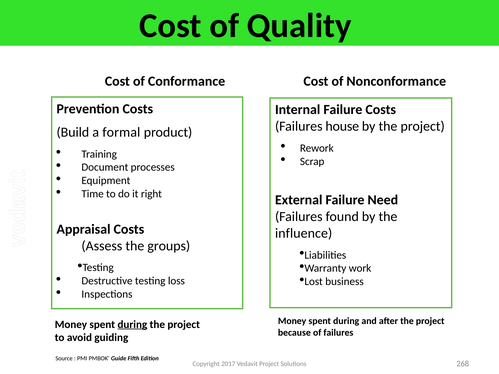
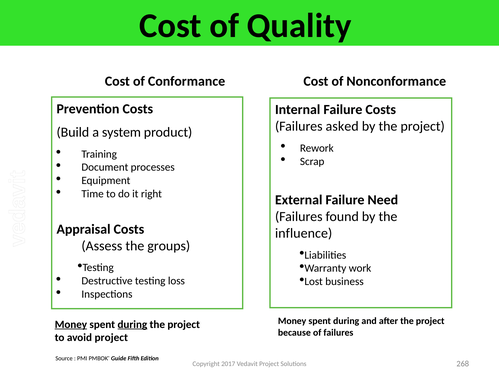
house: house -> asked
formal: formal -> system
Money at (71, 325) underline: none -> present
avoid guiding: guiding -> project
